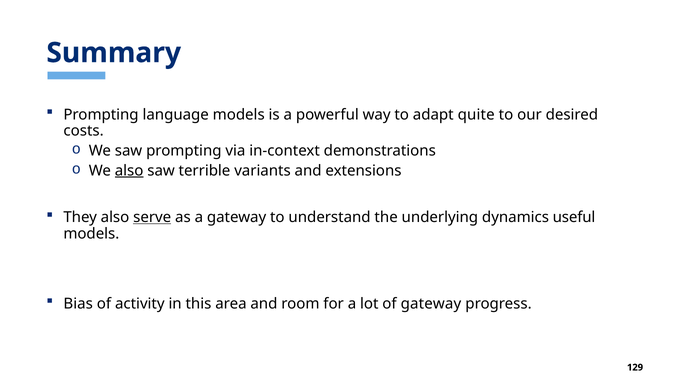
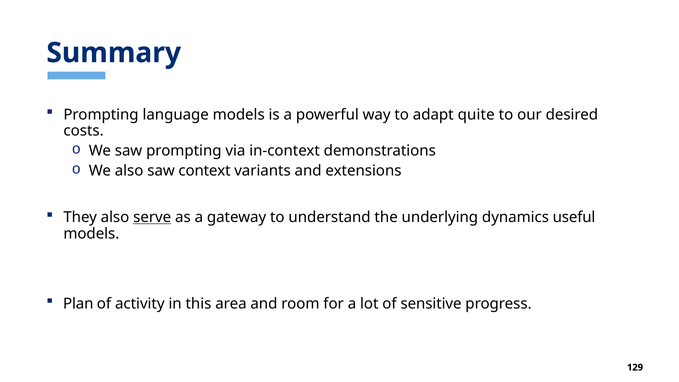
also at (129, 171) underline: present -> none
terrible: terrible -> context
Bias: Bias -> Plan
of gateway: gateway -> sensitive
